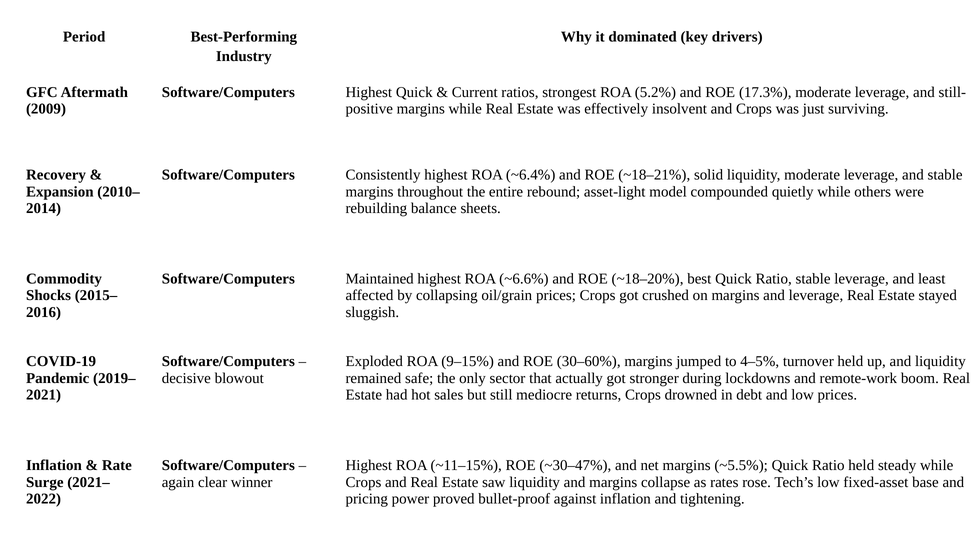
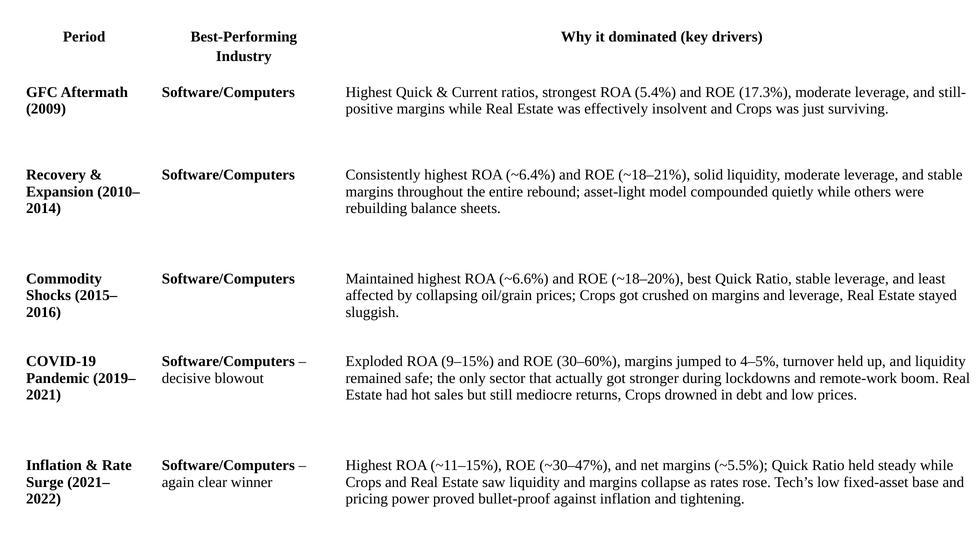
5.2%: 5.2% -> 5.4%
